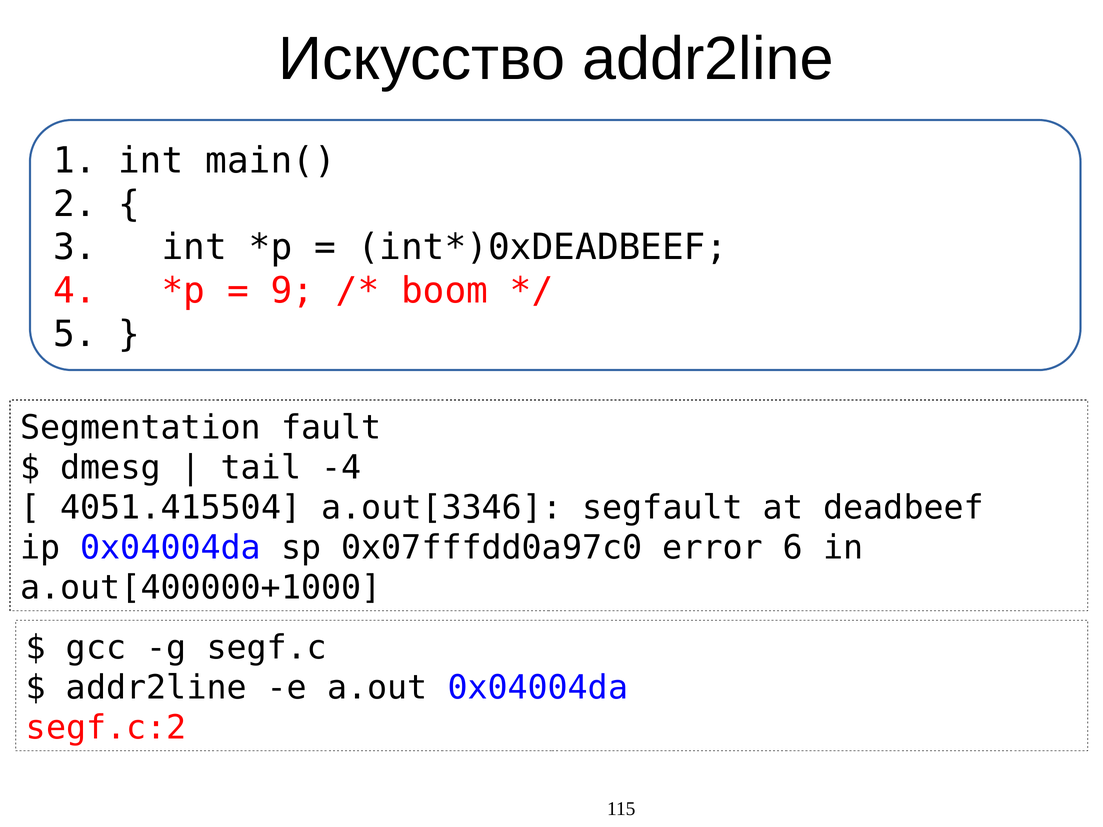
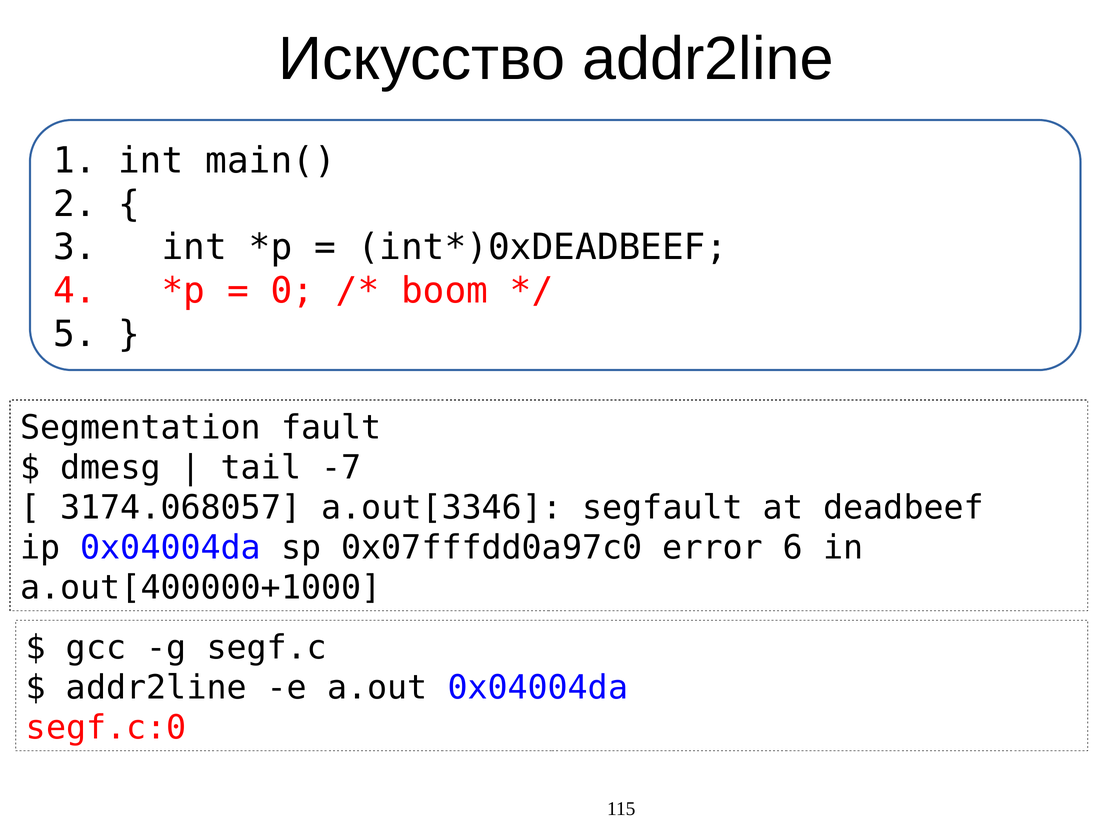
9: 9 -> 0
-4: -4 -> -7
4051.415504: 4051.415504 -> 3174.068057
segf.c:2: segf.c:2 -> segf.c:0
